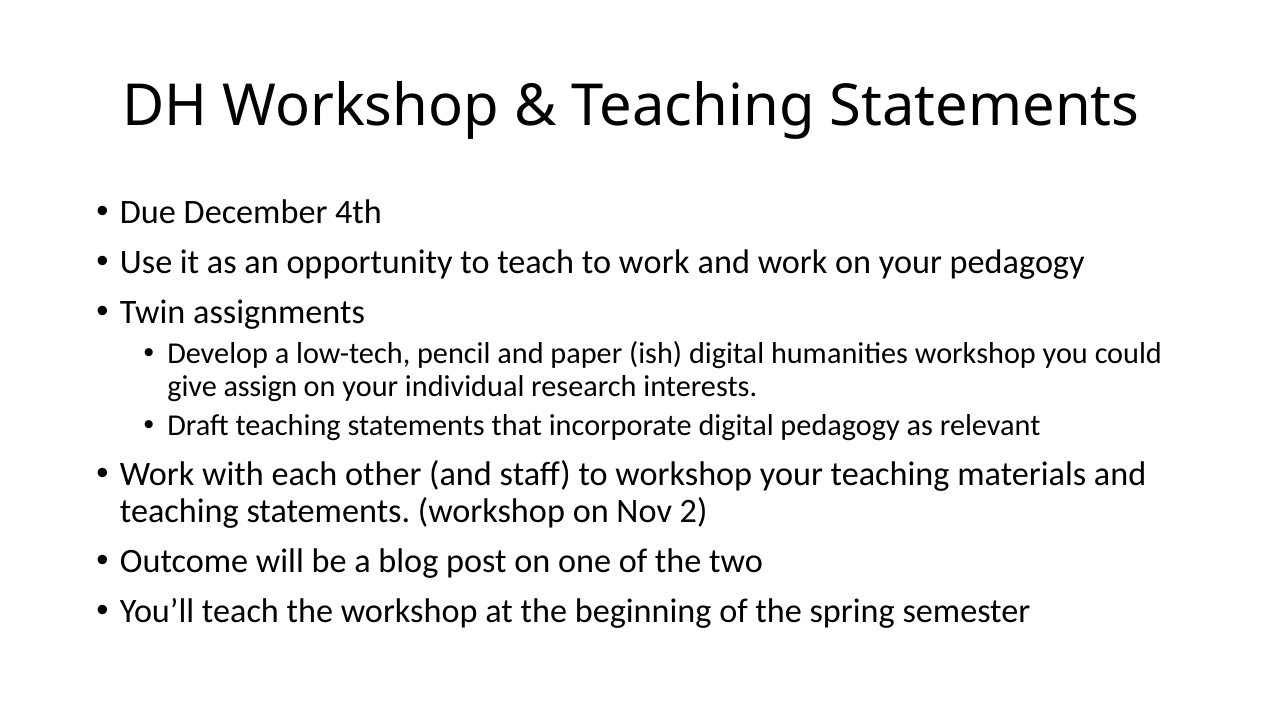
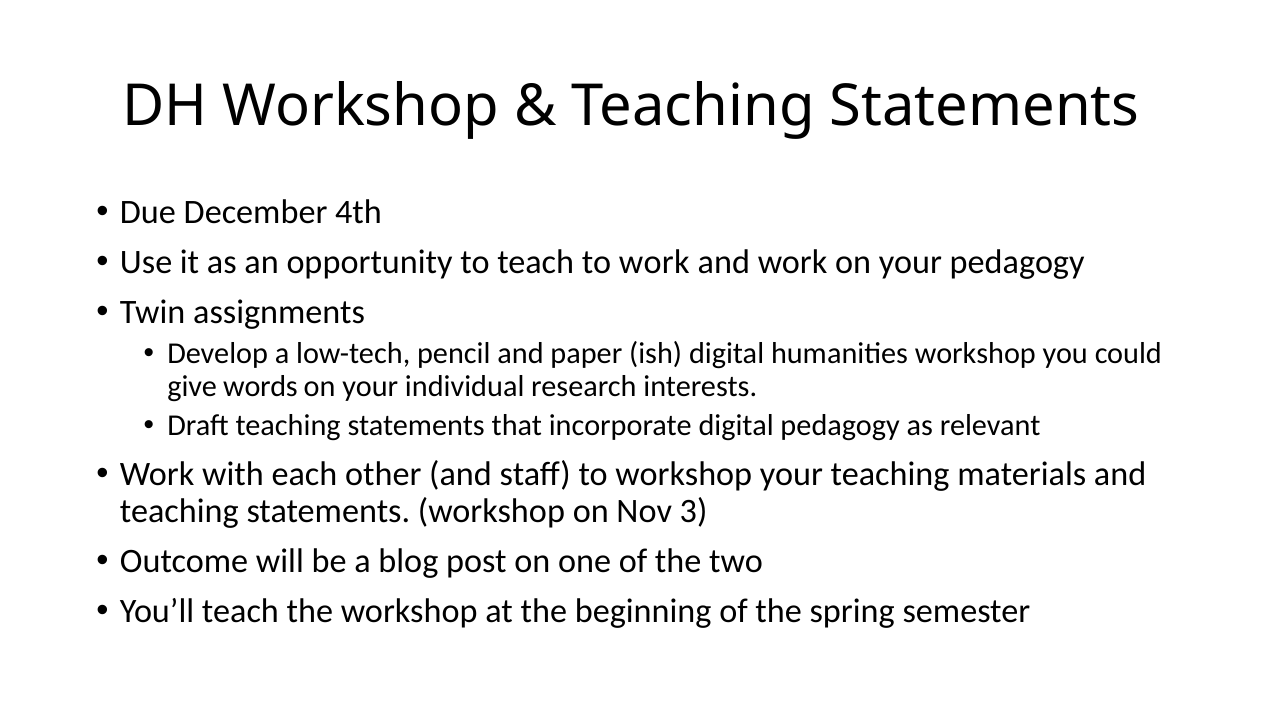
assign: assign -> words
2: 2 -> 3
